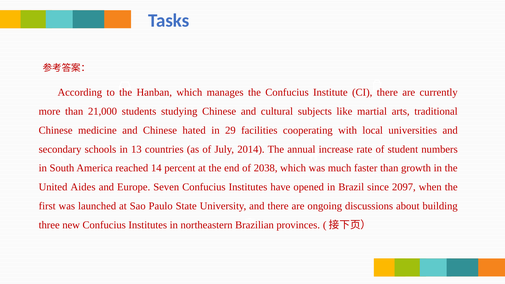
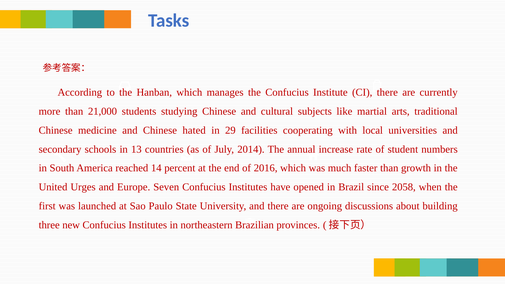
2038: 2038 -> 2016
Aides: Aides -> Urges
2097: 2097 -> 2058
